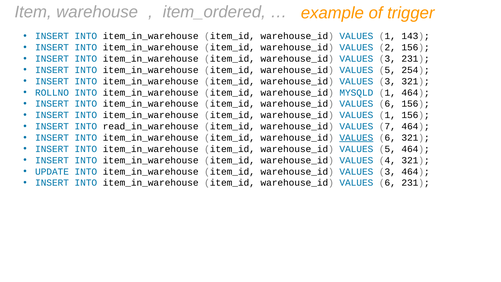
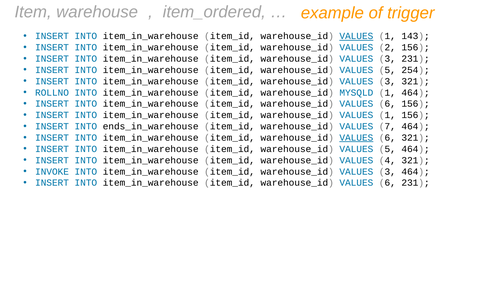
VALUES at (356, 36) underline: none -> present
read_in_warehouse: read_in_warehouse -> ends_in_warehouse
UPDATE: UPDATE -> INVOKE
